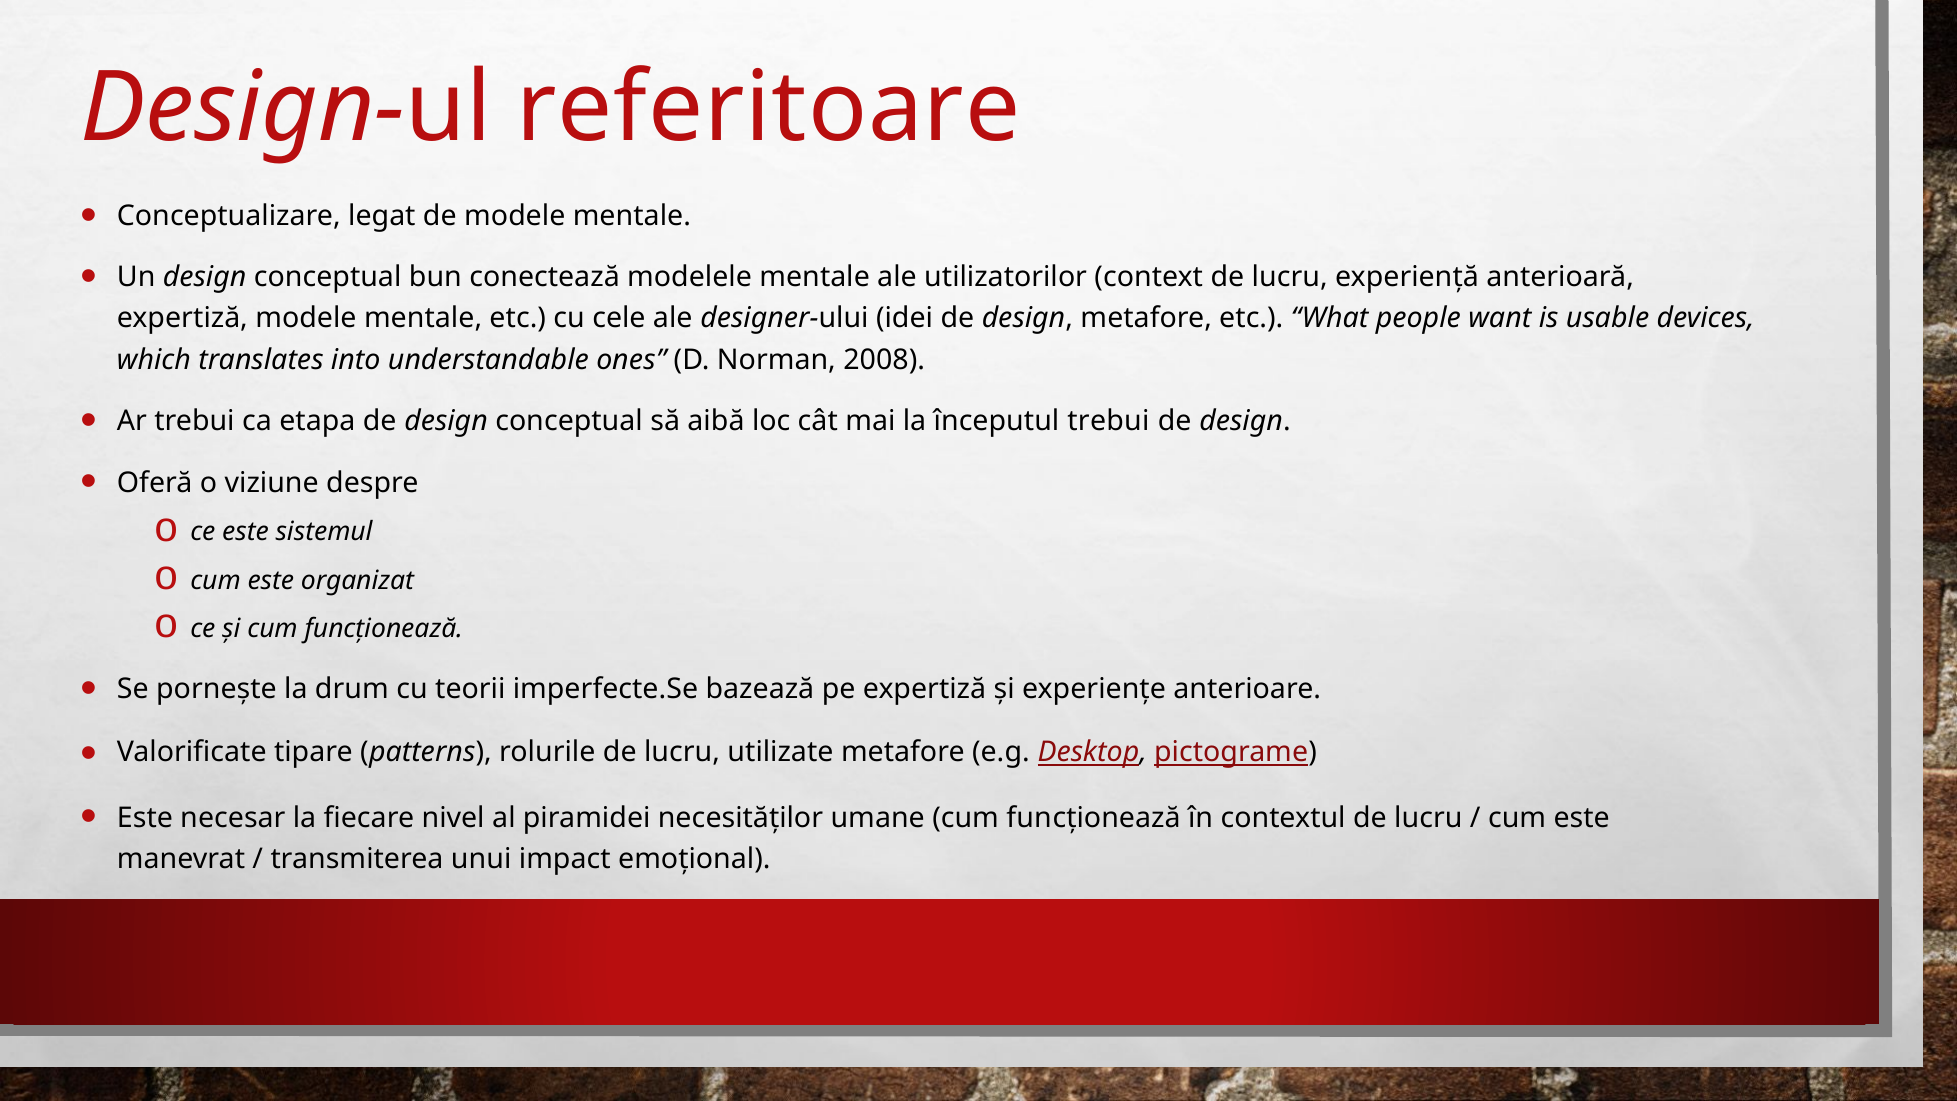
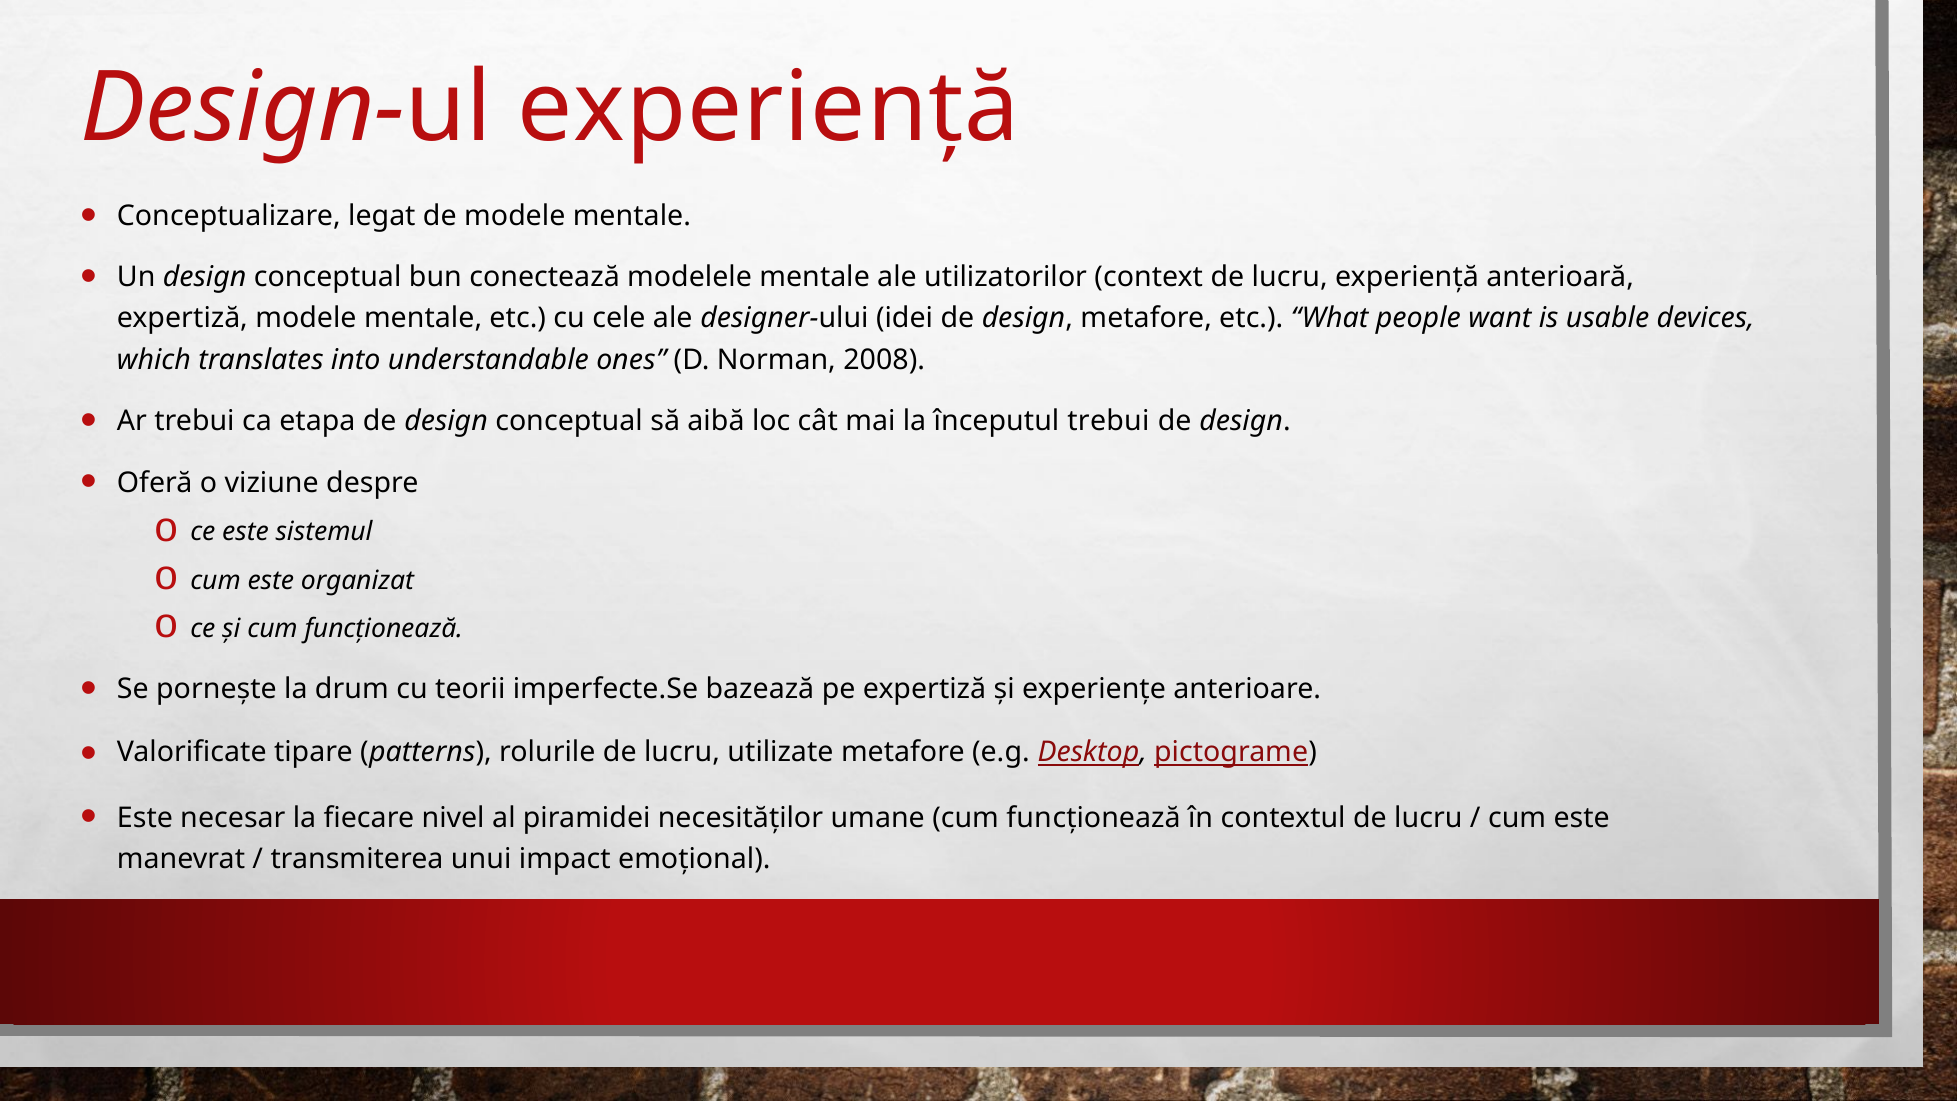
Design-ul referitoare: referitoare -> experiență
